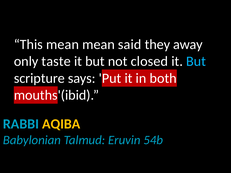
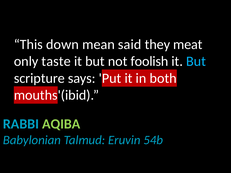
This mean: mean -> down
away: away -> meat
closed: closed -> foolish
AQIBA colour: yellow -> light green
